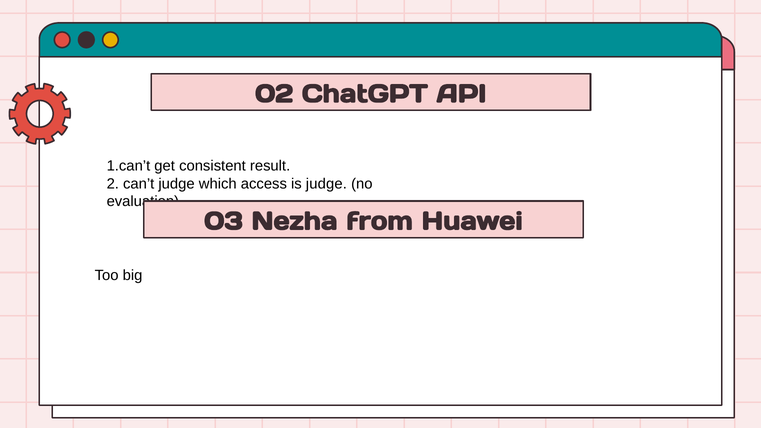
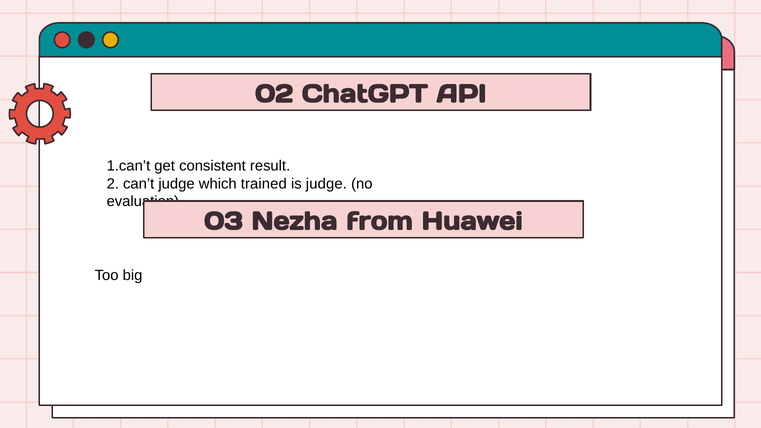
access: access -> trained
